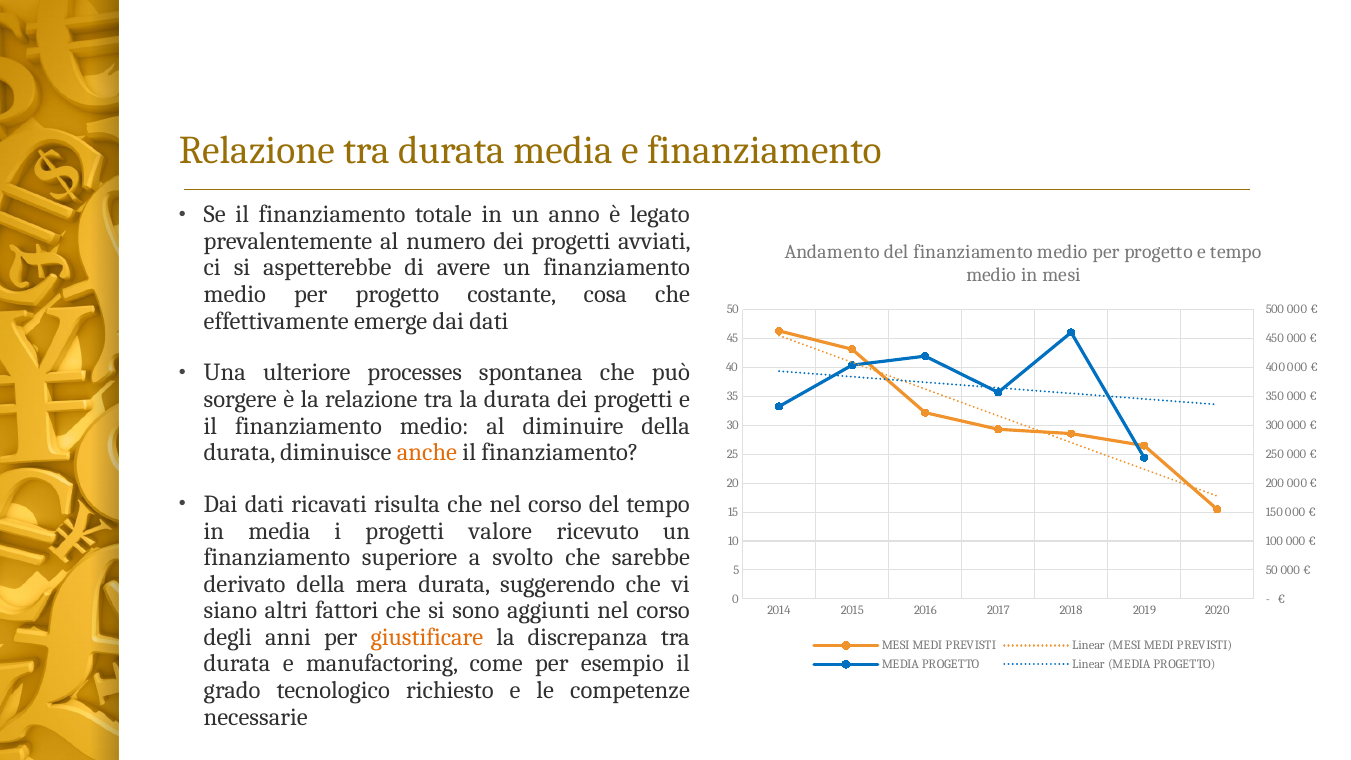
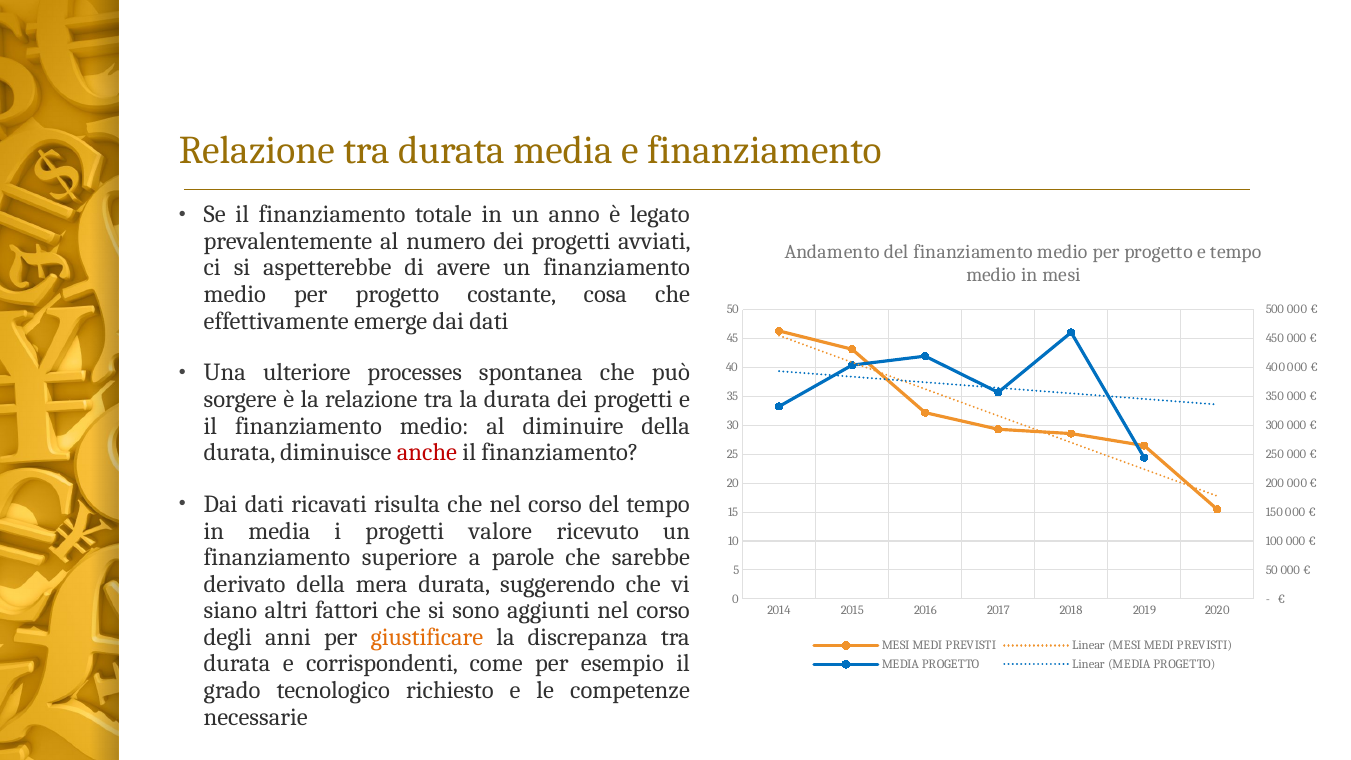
anche colour: orange -> red
svolto: svolto -> parole
manufactoring: manufactoring -> corrispondenti
